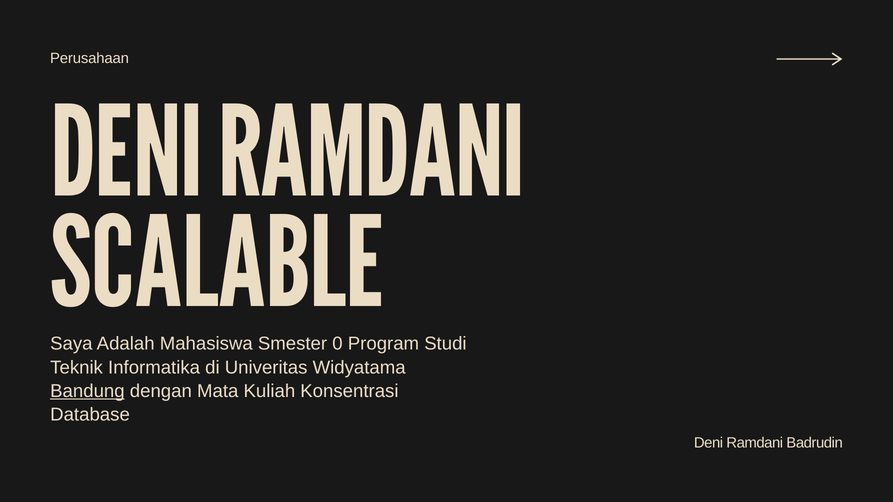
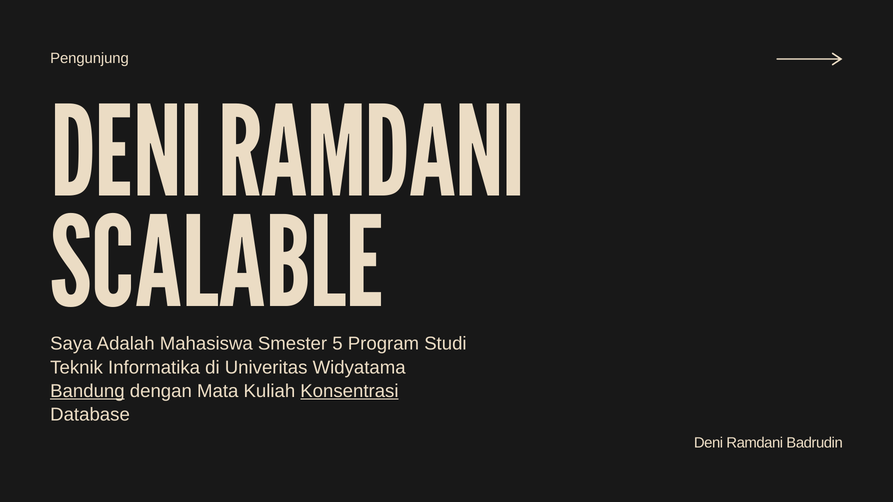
Perusahaan: Perusahaan -> Pengunjung
0: 0 -> 5
Konsentrasi underline: none -> present
